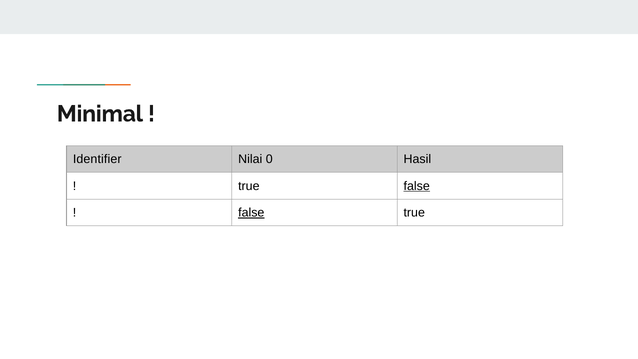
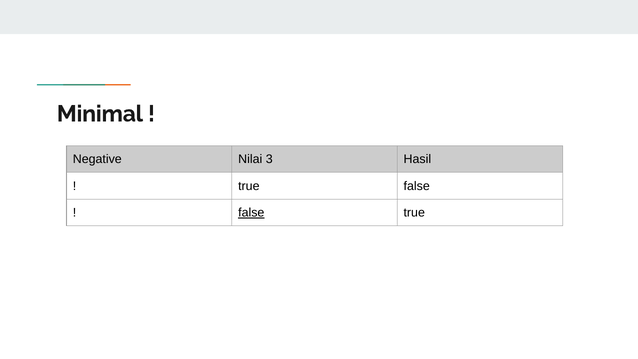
Identifier: Identifier -> Negative
0: 0 -> 3
false at (417, 186) underline: present -> none
